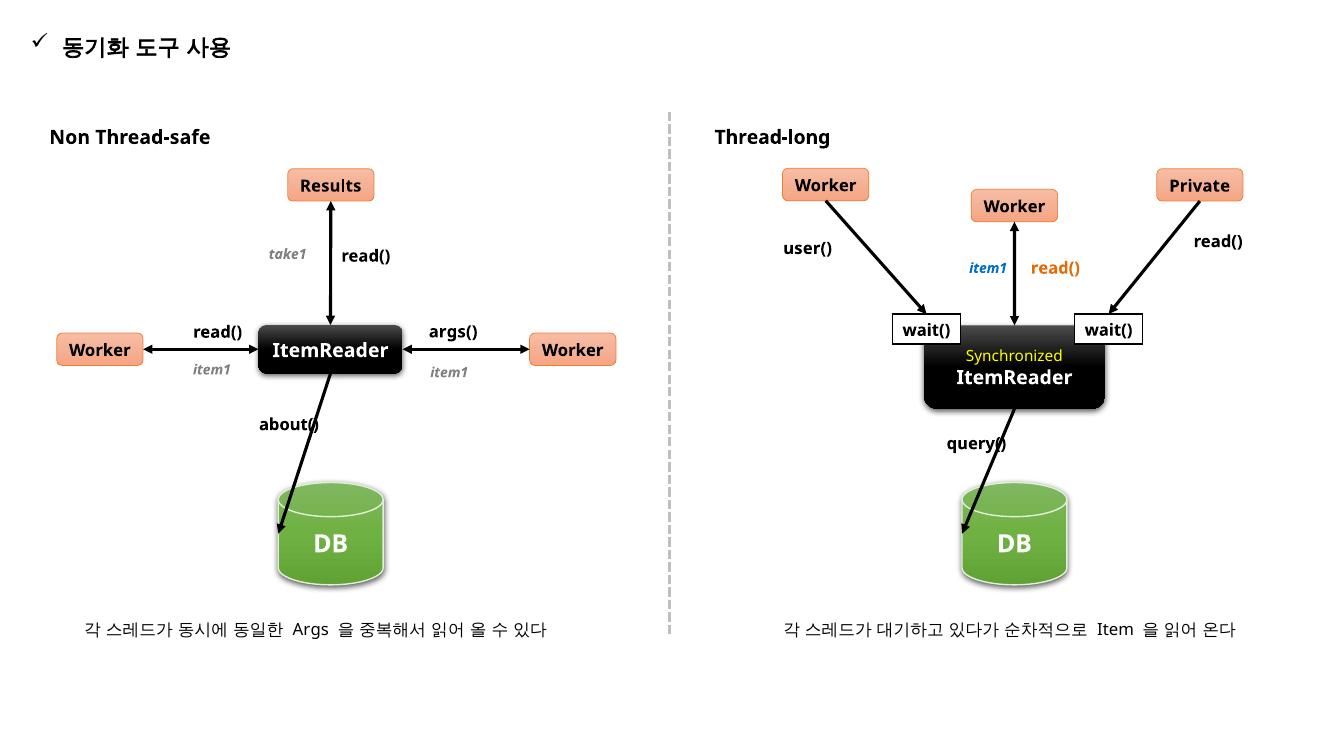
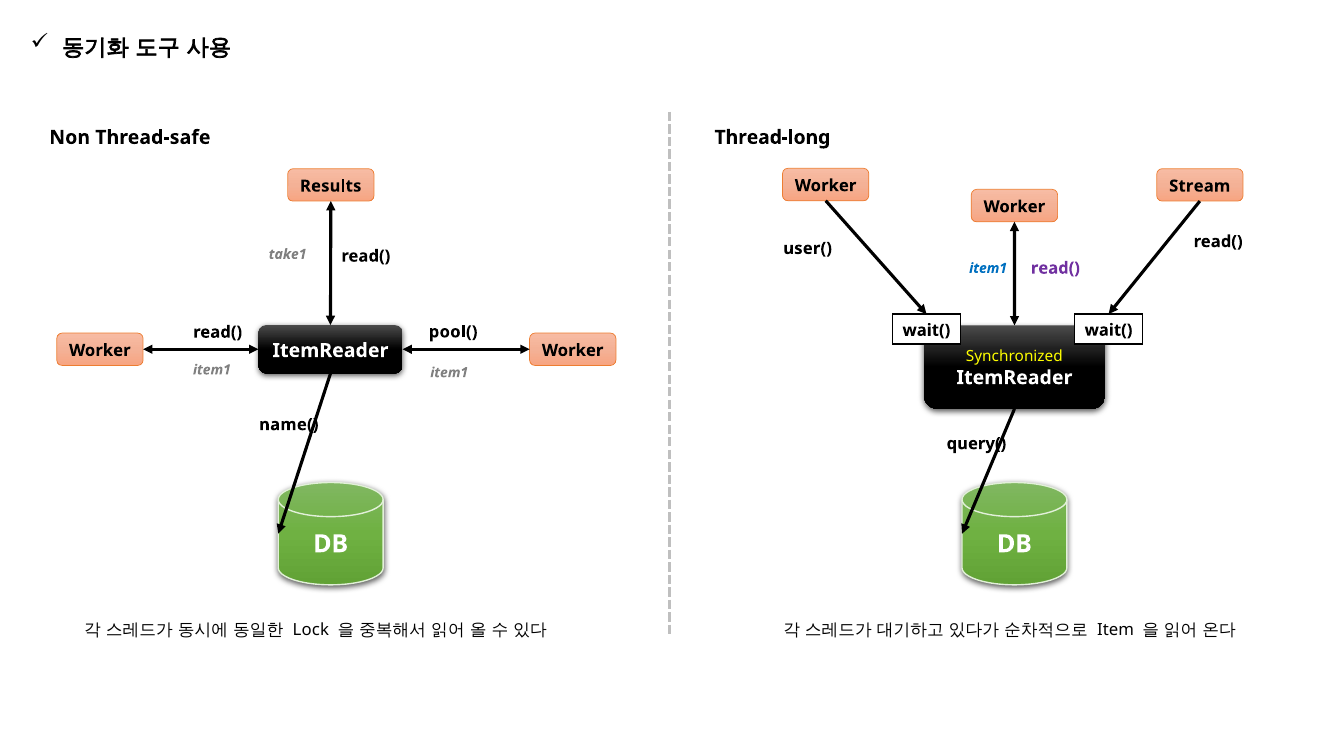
Private: Private -> Stream
read( at (1055, 268) colour: orange -> purple
args(: args( -> pool(
about(: about( -> name(
Args: Args -> Lock
